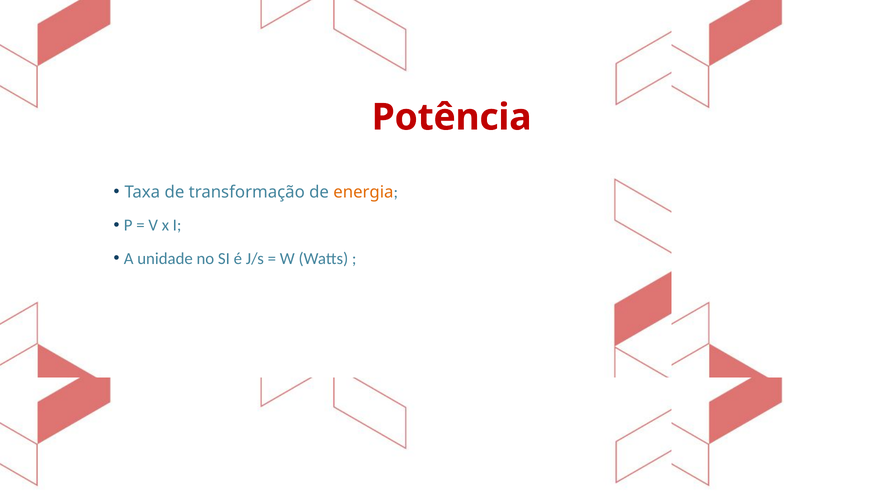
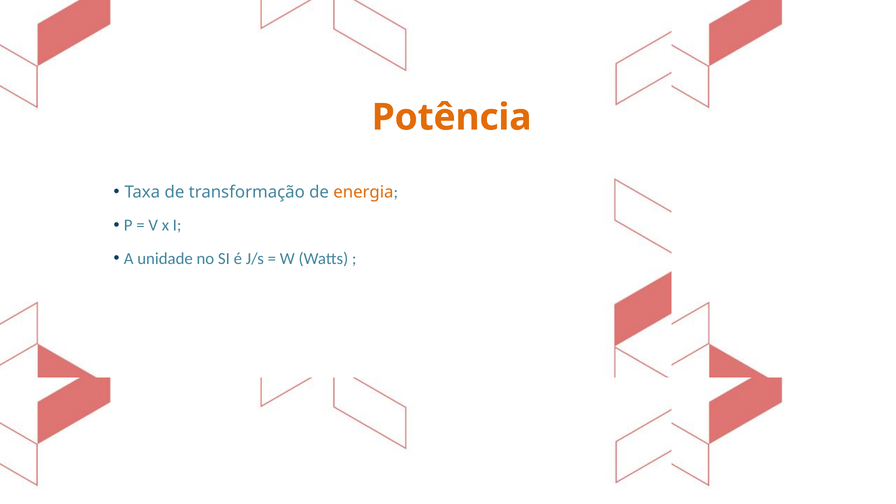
Potência colour: red -> orange
